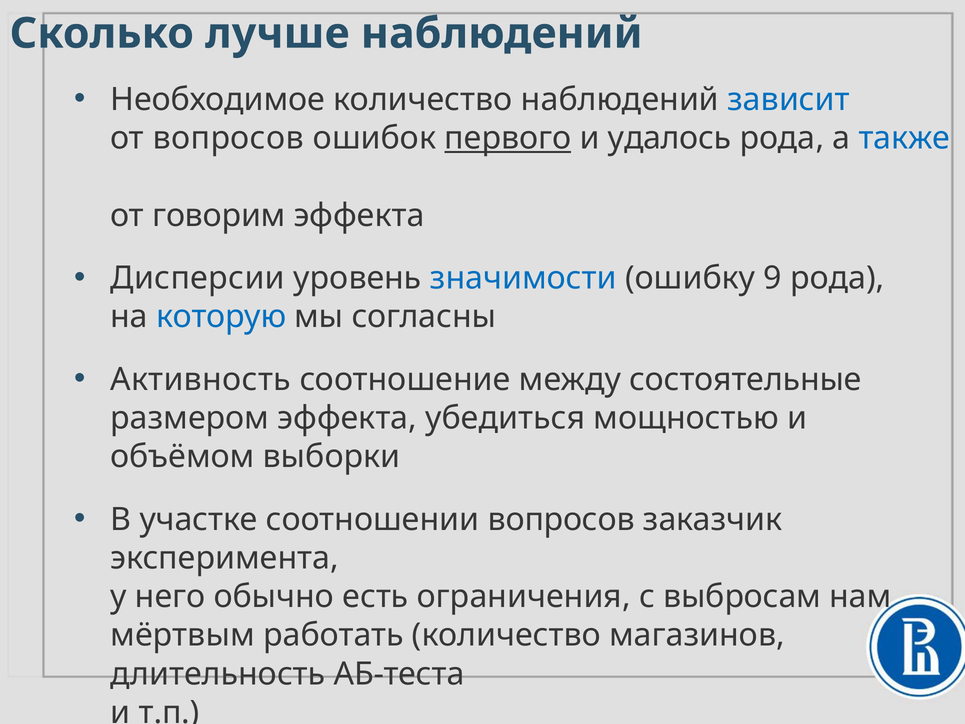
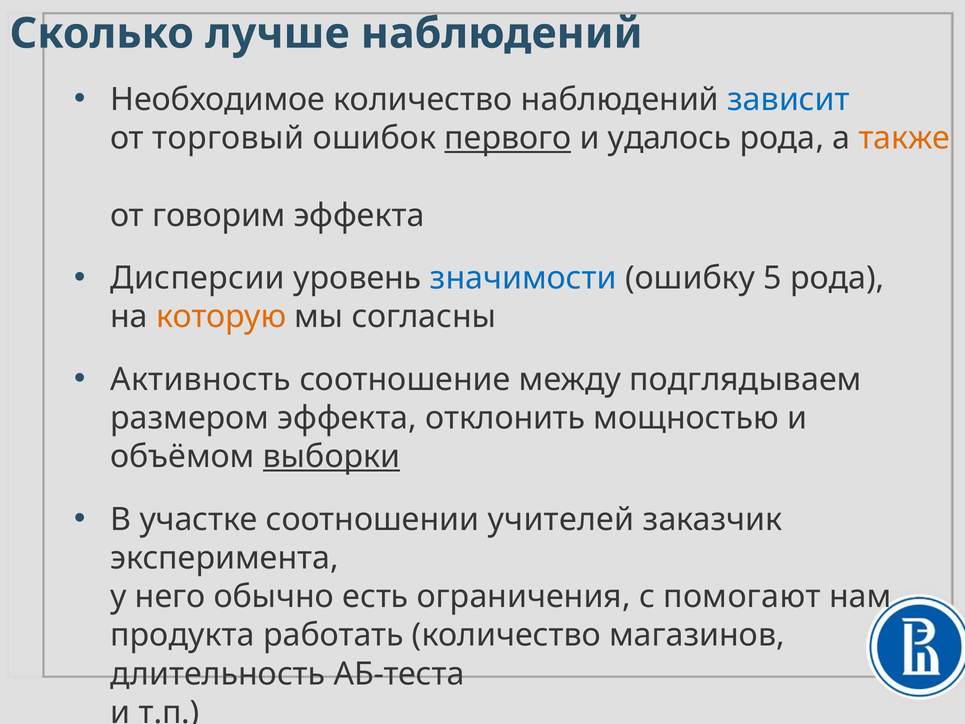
от вопросов: вопросов -> торговый
также colour: blue -> orange
9: 9 -> 5
которую colour: blue -> orange
состоятельные: состоятельные -> подглядываем
убедиться: убедиться -> отклонить
выборки underline: none -> present
соотношении вопросов: вопросов -> учителей
выбросам: выбросам -> помогают
мёртвым: мёртвым -> продукта
